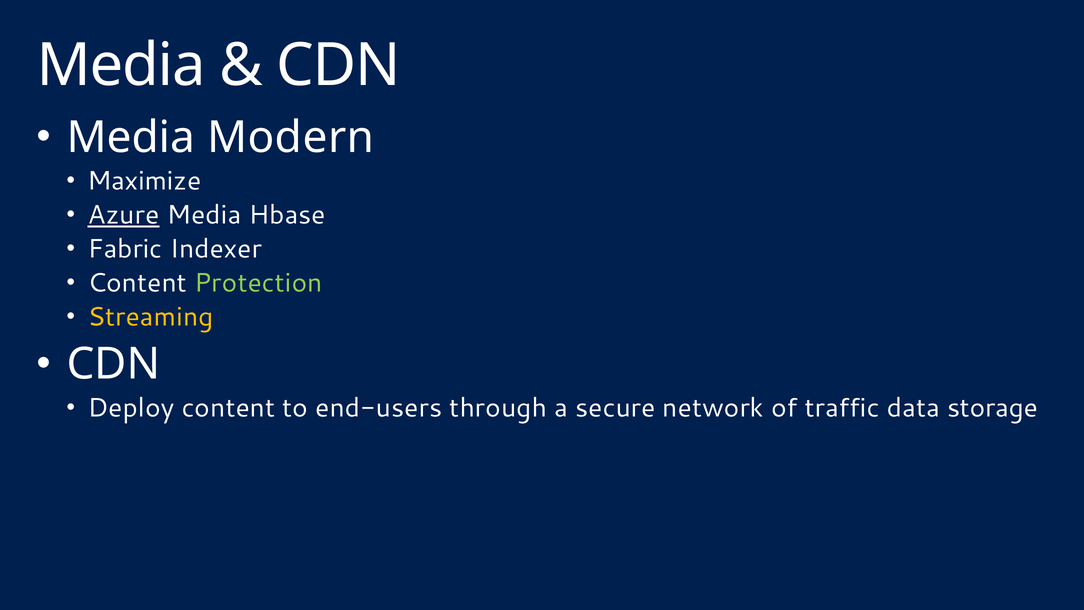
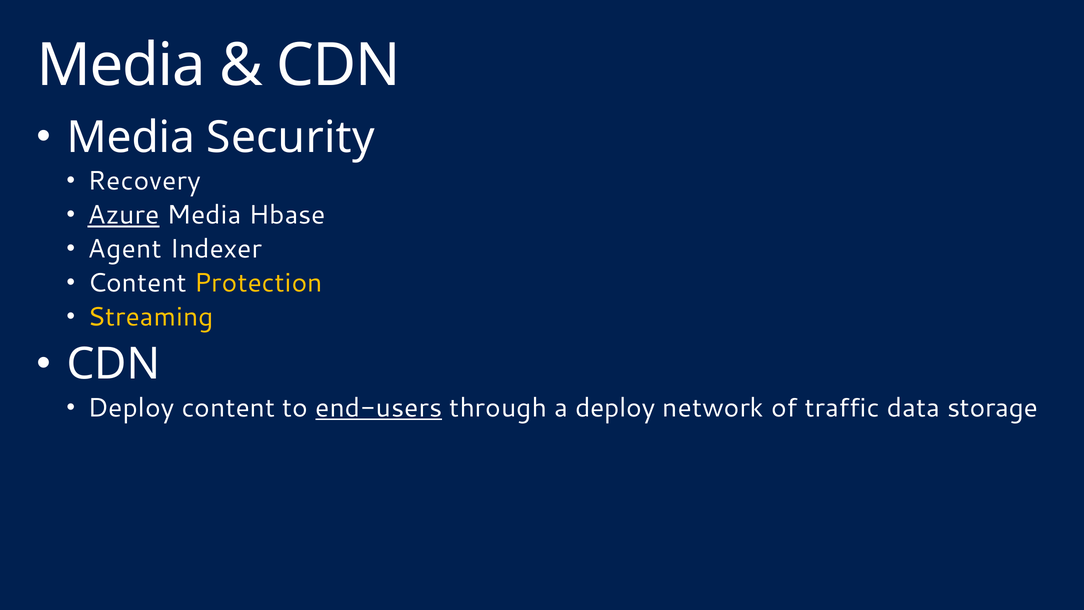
Modern: Modern -> Security
Maximize: Maximize -> Recovery
Fabric: Fabric -> Agent
Protection colour: light green -> yellow
end-users underline: none -> present
a secure: secure -> deploy
